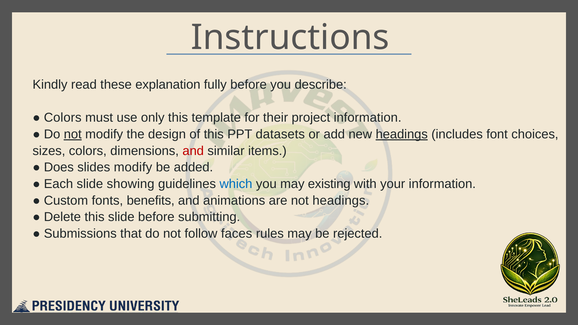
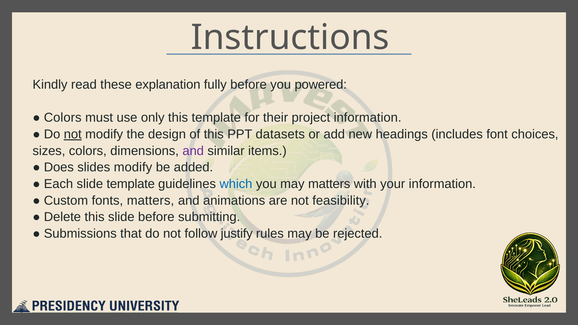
describe: describe -> powered
headings at (402, 134) underline: present -> none
and at (193, 151) colour: red -> purple
slide showing: showing -> template
may existing: existing -> matters
fonts benefits: benefits -> matters
not headings: headings -> feasibility
faces: faces -> justify
